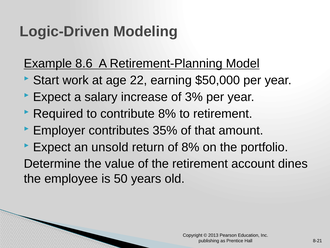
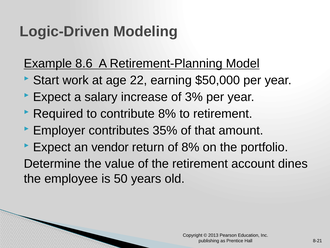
unsold: unsold -> vendor
